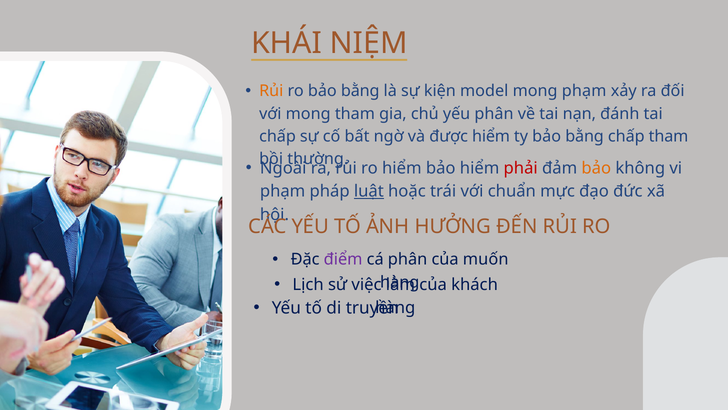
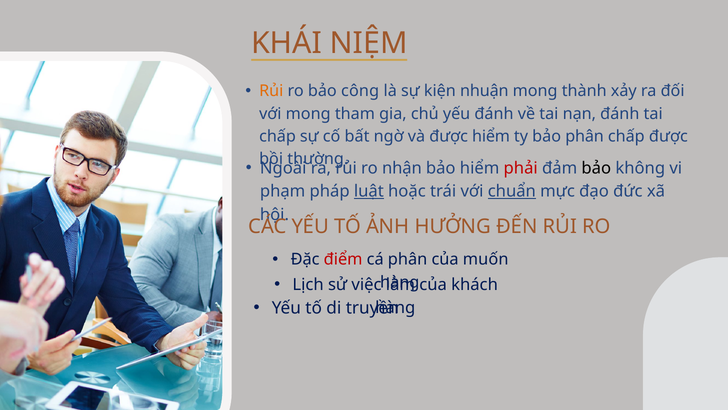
ro bảo bằng: bằng -> công
model: model -> nhuận
mong phạm: phạm -> thành
yếu phân: phân -> đánh
ty bảo bằng: bằng -> phân
chấp tham: tham -> được
ro hiểm: hiểm -> nhận
bảo at (596, 168) colour: orange -> black
chuẩn underline: none -> present
điểm colour: purple -> red
